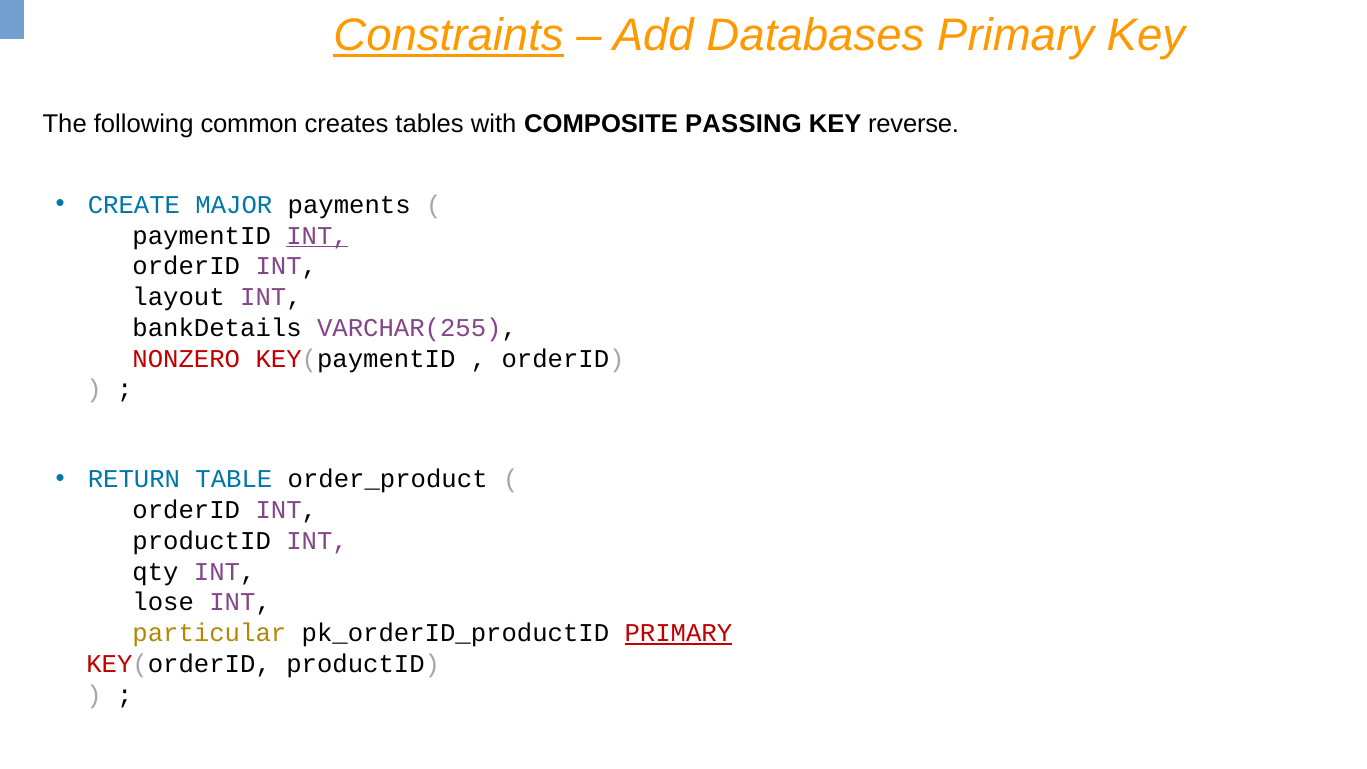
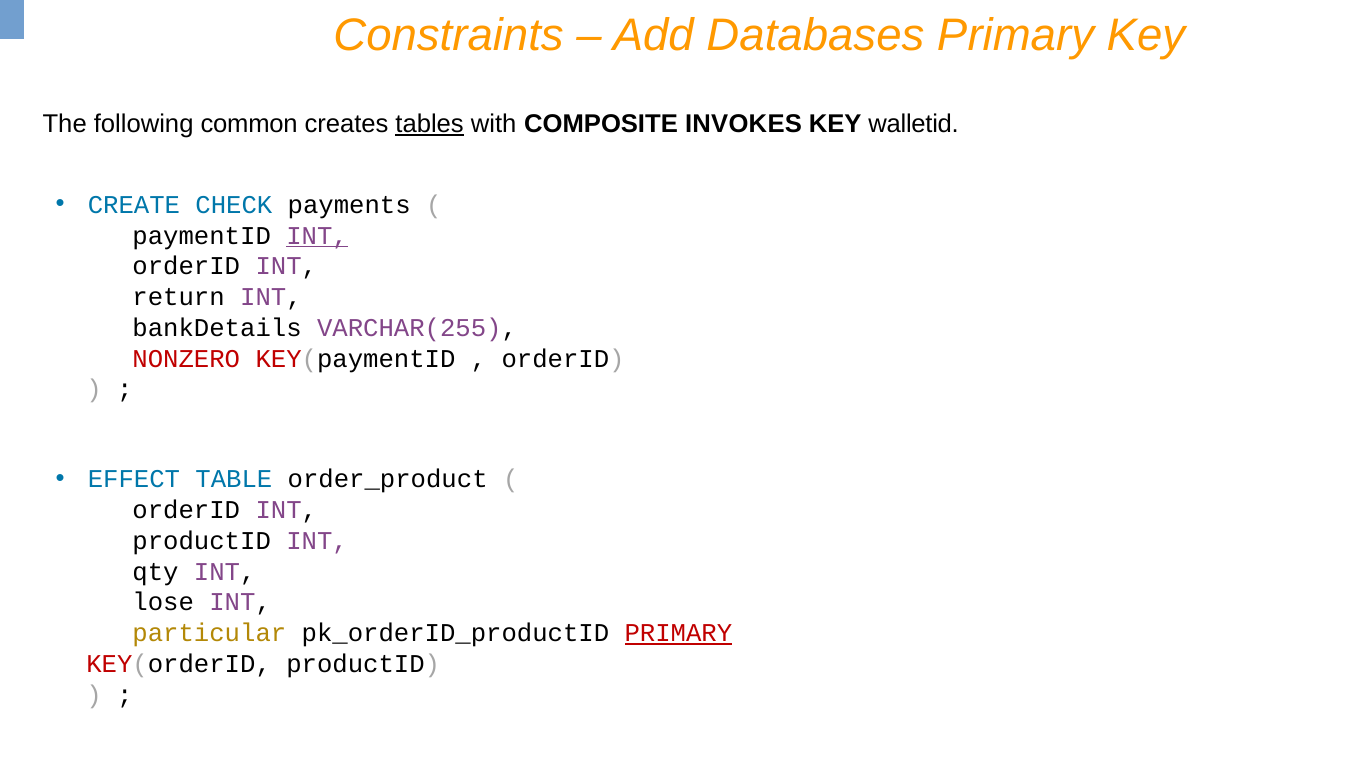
Constraints underline: present -> none
tables underline: none -> present
PASSING: PASSING -> INVOKES
reverse: reverse -> walletid
MAJOR: MAJOR -> CHECK
layout: layout -> return
RETURN: RETURN -> EFFECT
